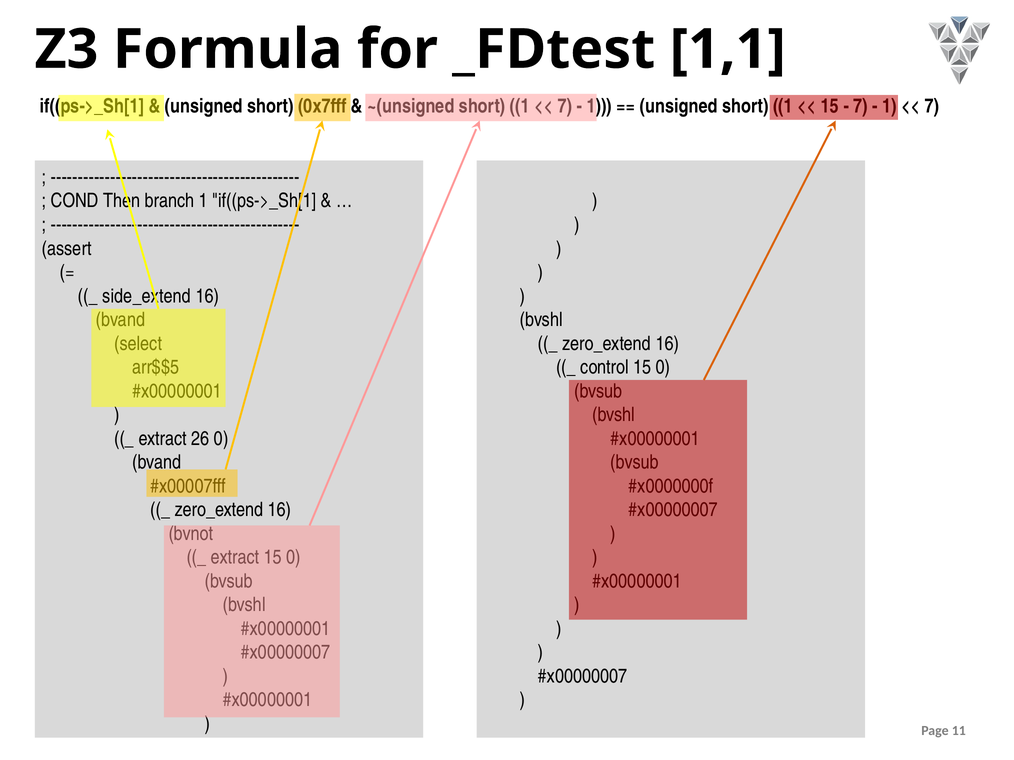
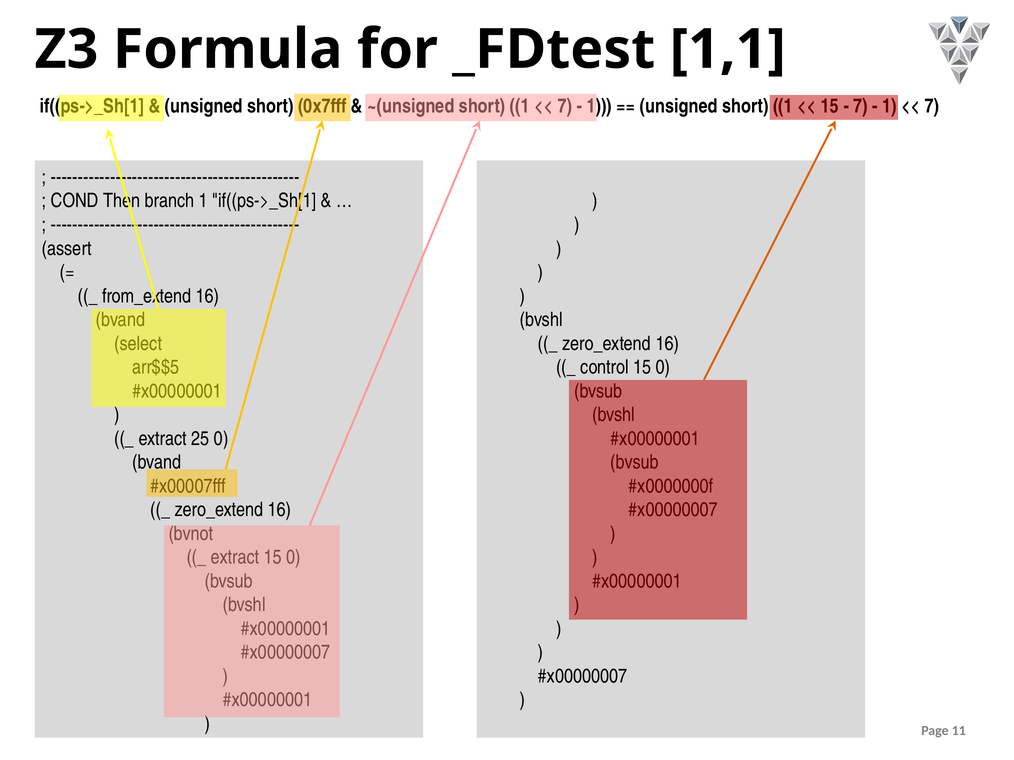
side_extend: side_extend -> from_extend
26: 26 -> 25
